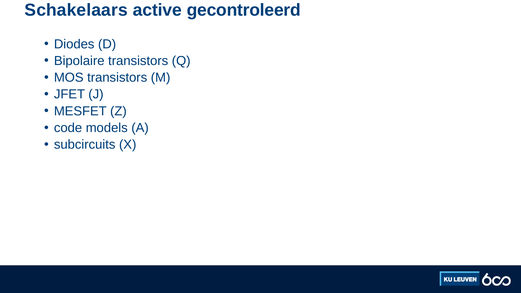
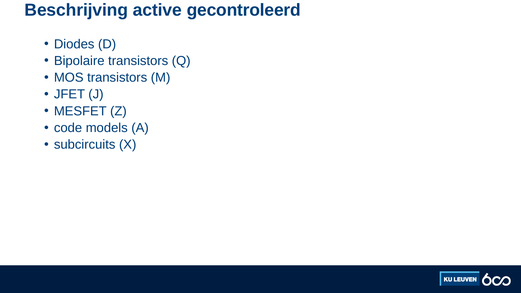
Schakelaars: Schakelaars -> Beschrijving
